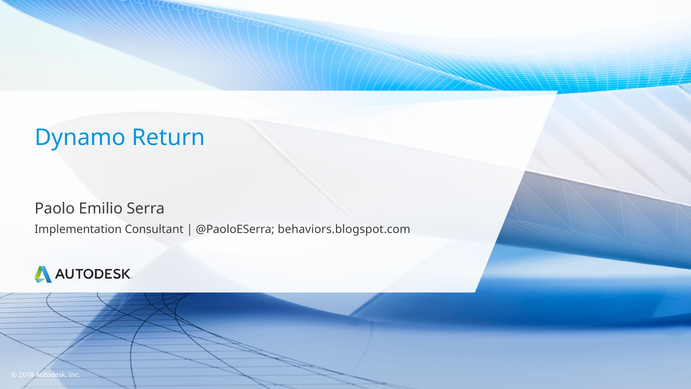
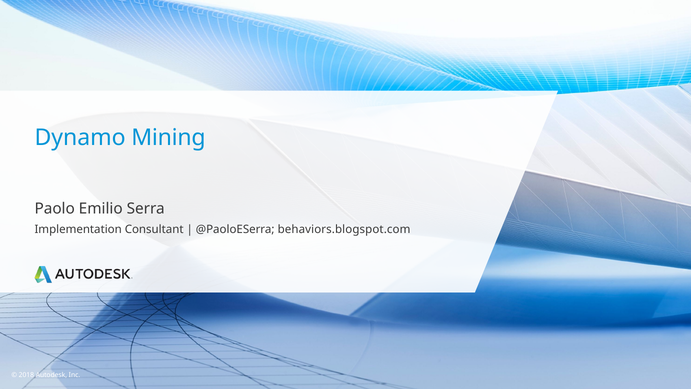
Return: Return -> Mining
